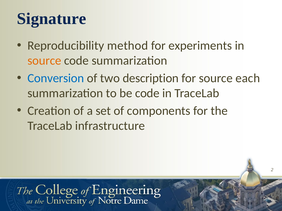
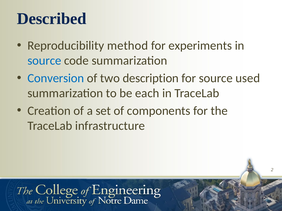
Signature: Signature -> Described
source at (44, 61) colour: orange -> blue
each: each -> used
be code: code -> each
